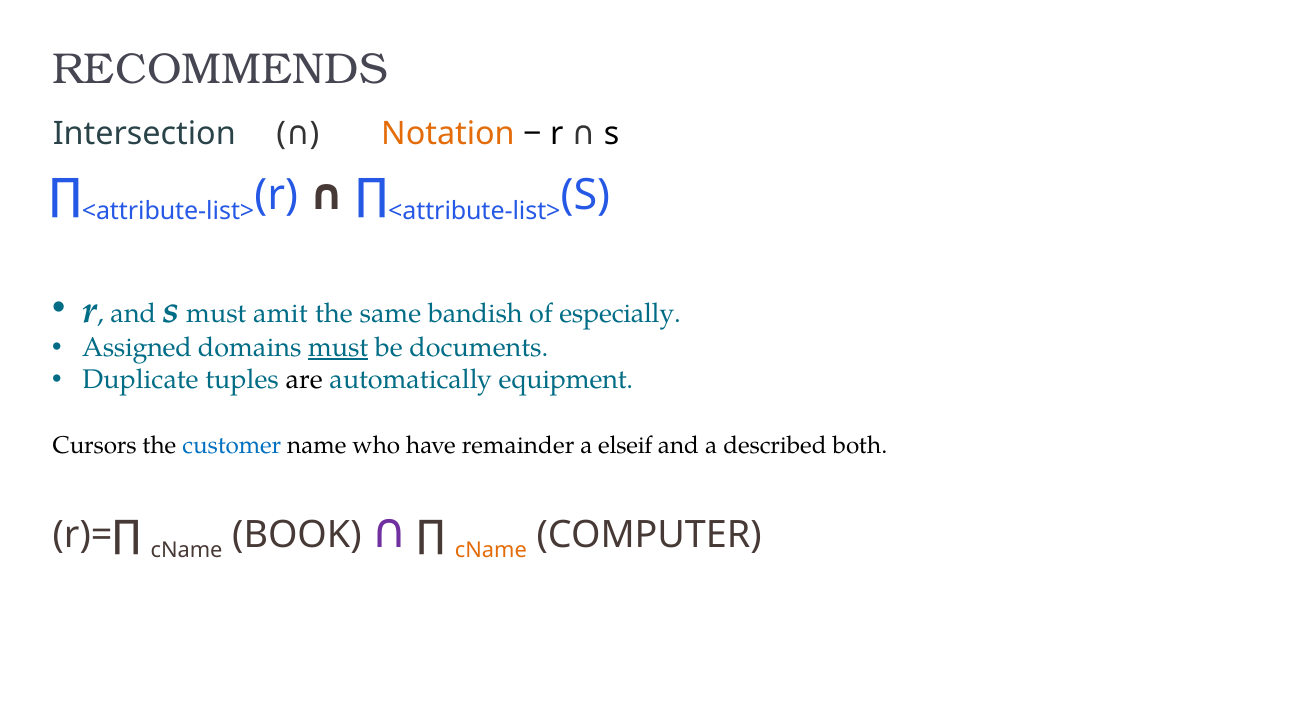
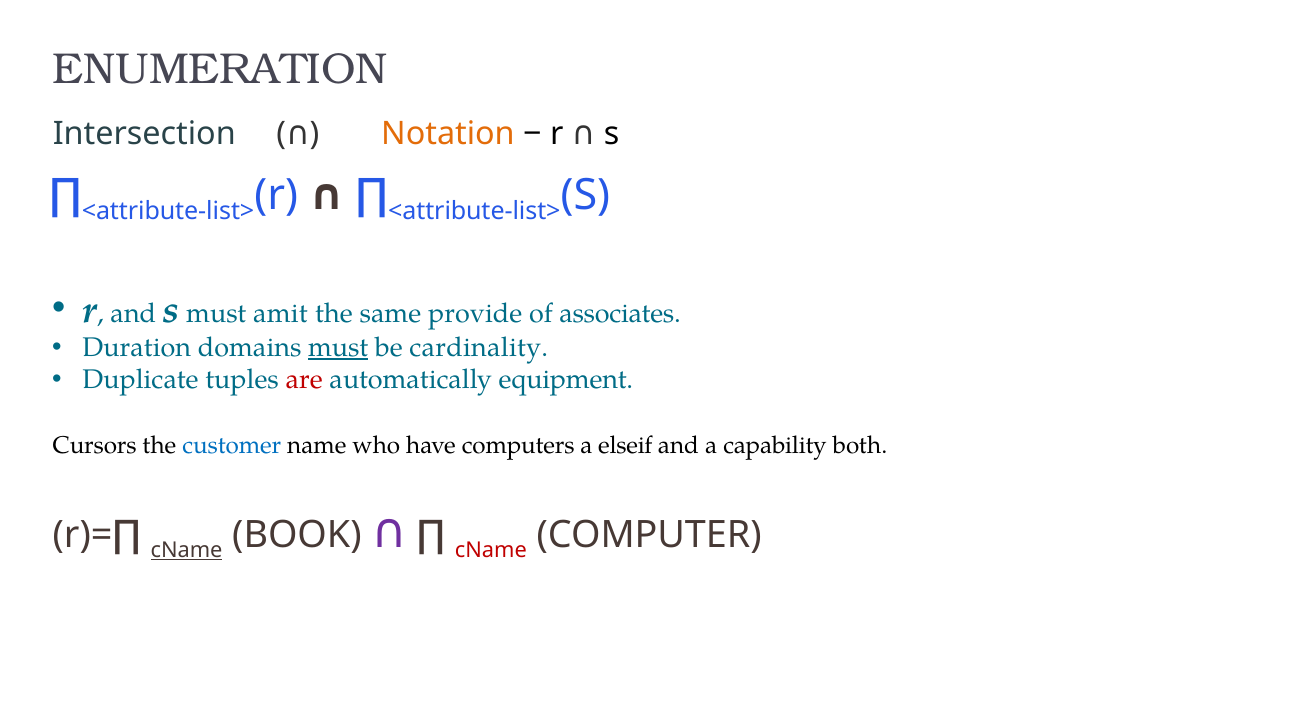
RECOMMENDS: RECOMMENDS -> ENUMERATION
bandish: bandish -> provide
especially: especially -> associates
Assigned: Assigned -> Duration
documents: documents -> cardinality
are colour: black -> red
remainder: remainder -> computers
described: described -> capability
cName at (187, 550) underline: none -> present
cName at (491, 550) colour: orange -> red
